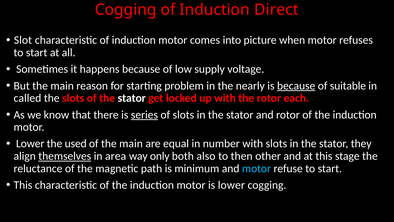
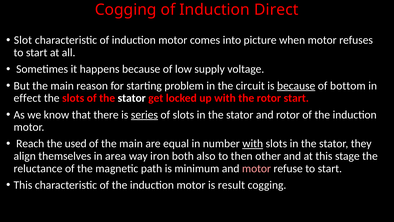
nearly: nearly -> circuit
suitable: suitable -> bottom
called: called -> effect
rotor each: each -> start
Lower at (30, 143): Lower -> Reach
with at (253, 143) underline: none -> present
themselves underline: present -> none
only: only -> iron
motor at (256, 168) colour: light blue -> pink
is lower: lower -> result
